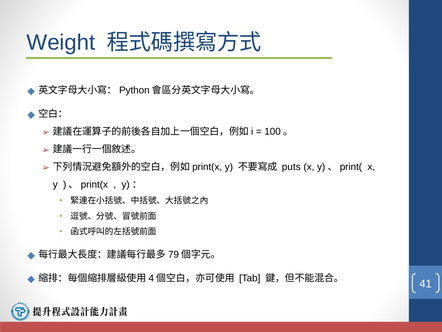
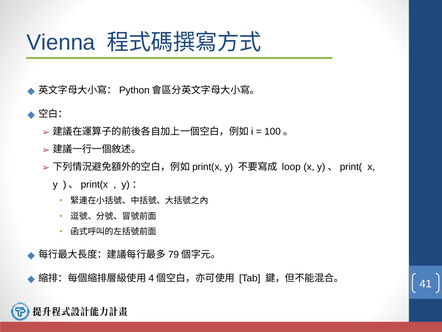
Weight: Weight -> Vienna
puts: puts -> loop
